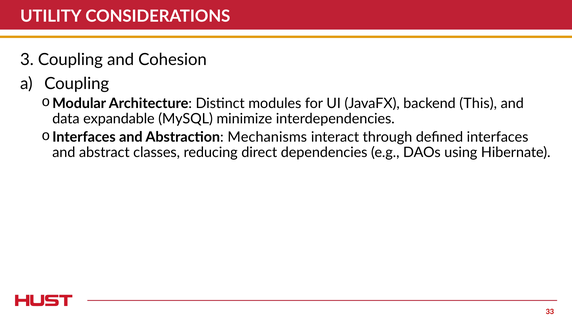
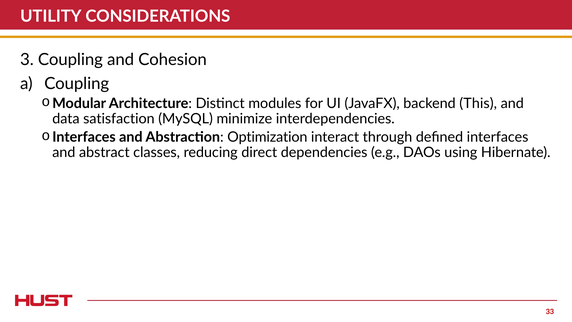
expandable: expandable -> satisfaction
Mechanisms: Mechanisms -> Optimization
